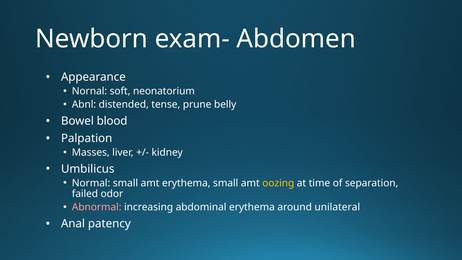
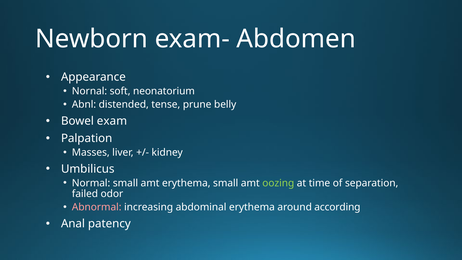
blood: blood -> exam
oozing colour: yellow -> light green
unilateral: unilateral -> according
